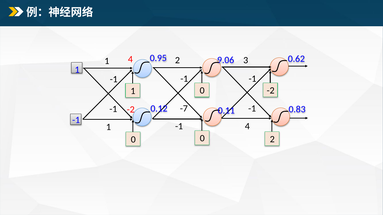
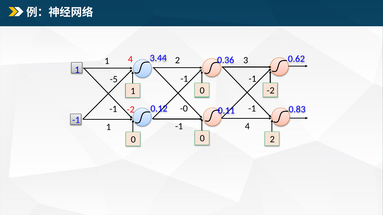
0.95: 0.95 -> 3.44
9.06: 9.06 -> 0.36
-1 at (114, 79): -1 -> -5
-7: -7 -> -0
